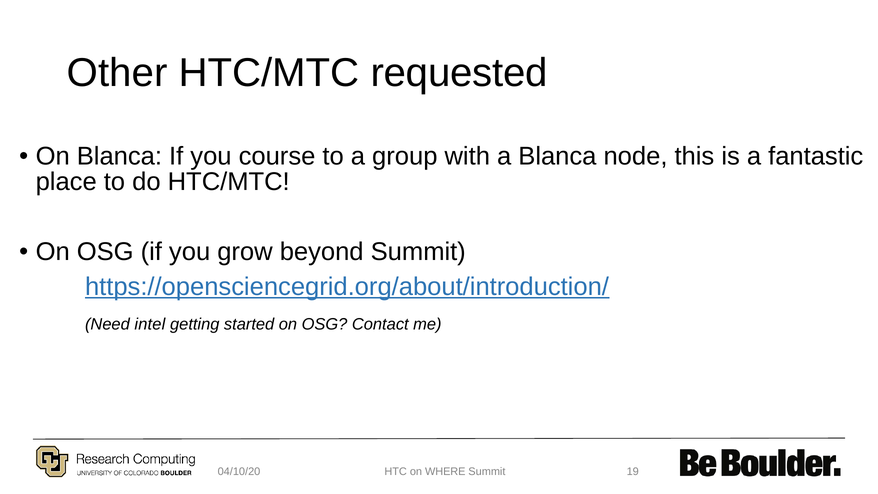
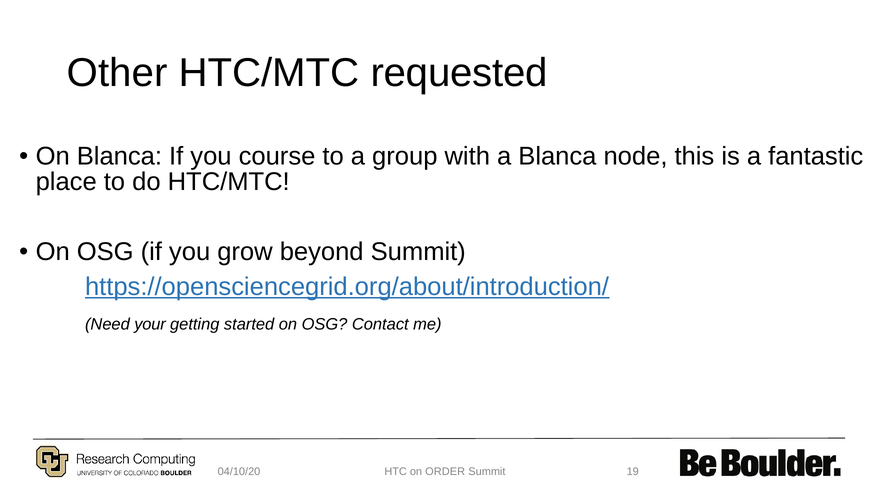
intel: intel -> your
WHERE: WHERE -> ORDER
